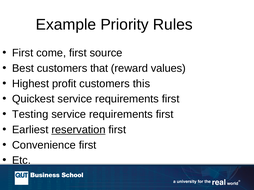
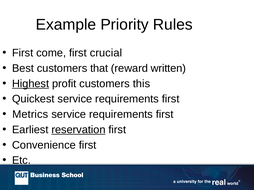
source: source -> crucial
values: values -> written
Highest underline: none -> present
Testing: Testing -> Metrics
